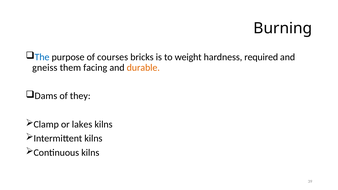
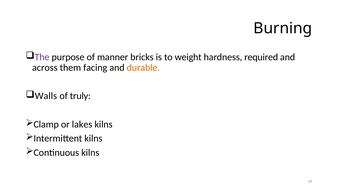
The colour: blue -> purple
courses: courses -> manner
gneiss: gneiss -> across
Dams: Dams -> Walls
they: they -> truly
